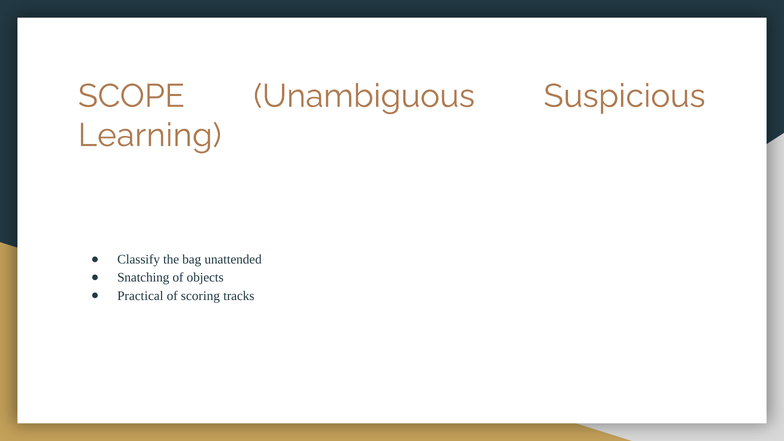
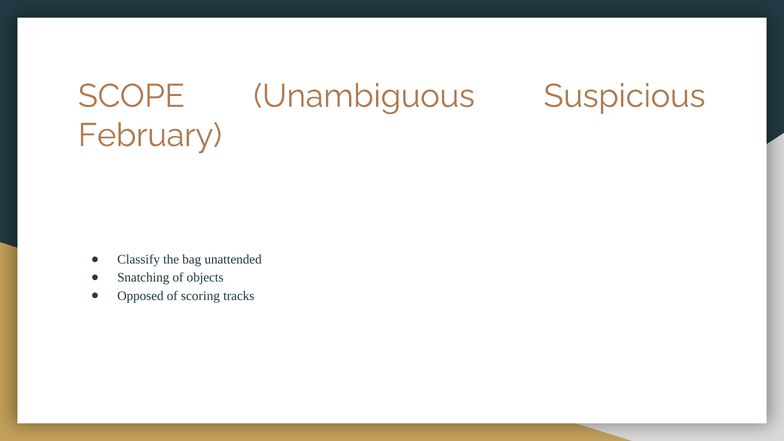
Learning: Learning -> February
Practical: Practical -> Opposed
